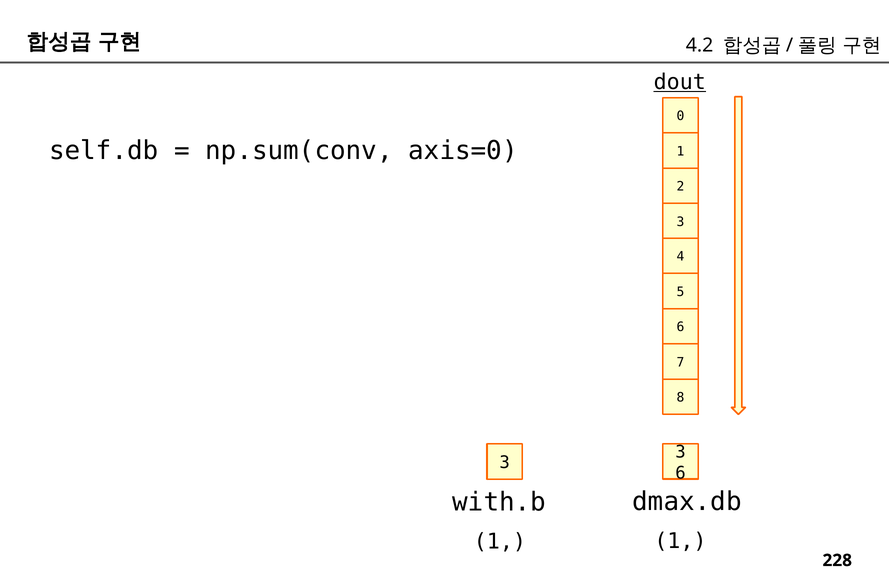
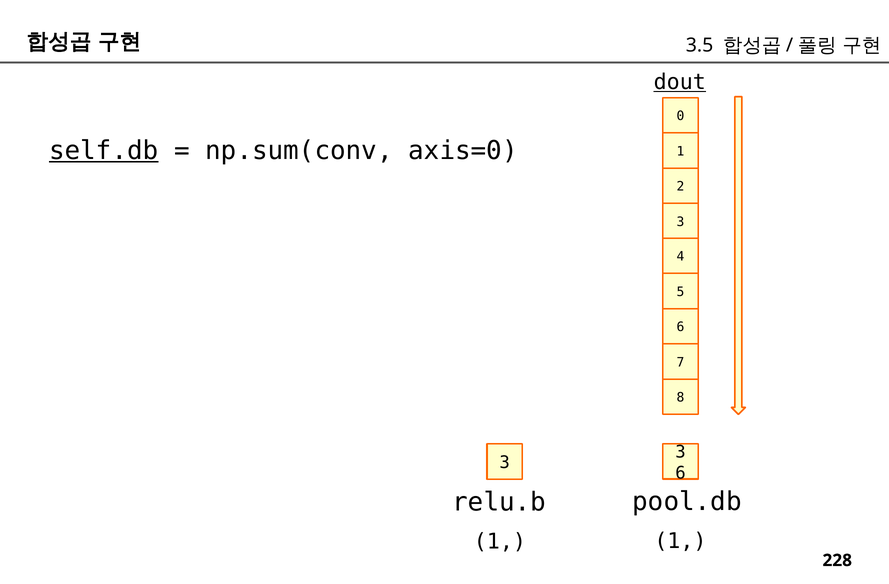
4.2: 4.2 -> 3.5
self.db underline: none -> present
dmax.db: dmax.db -> pool.db
with.b: with.b -> relu.b
